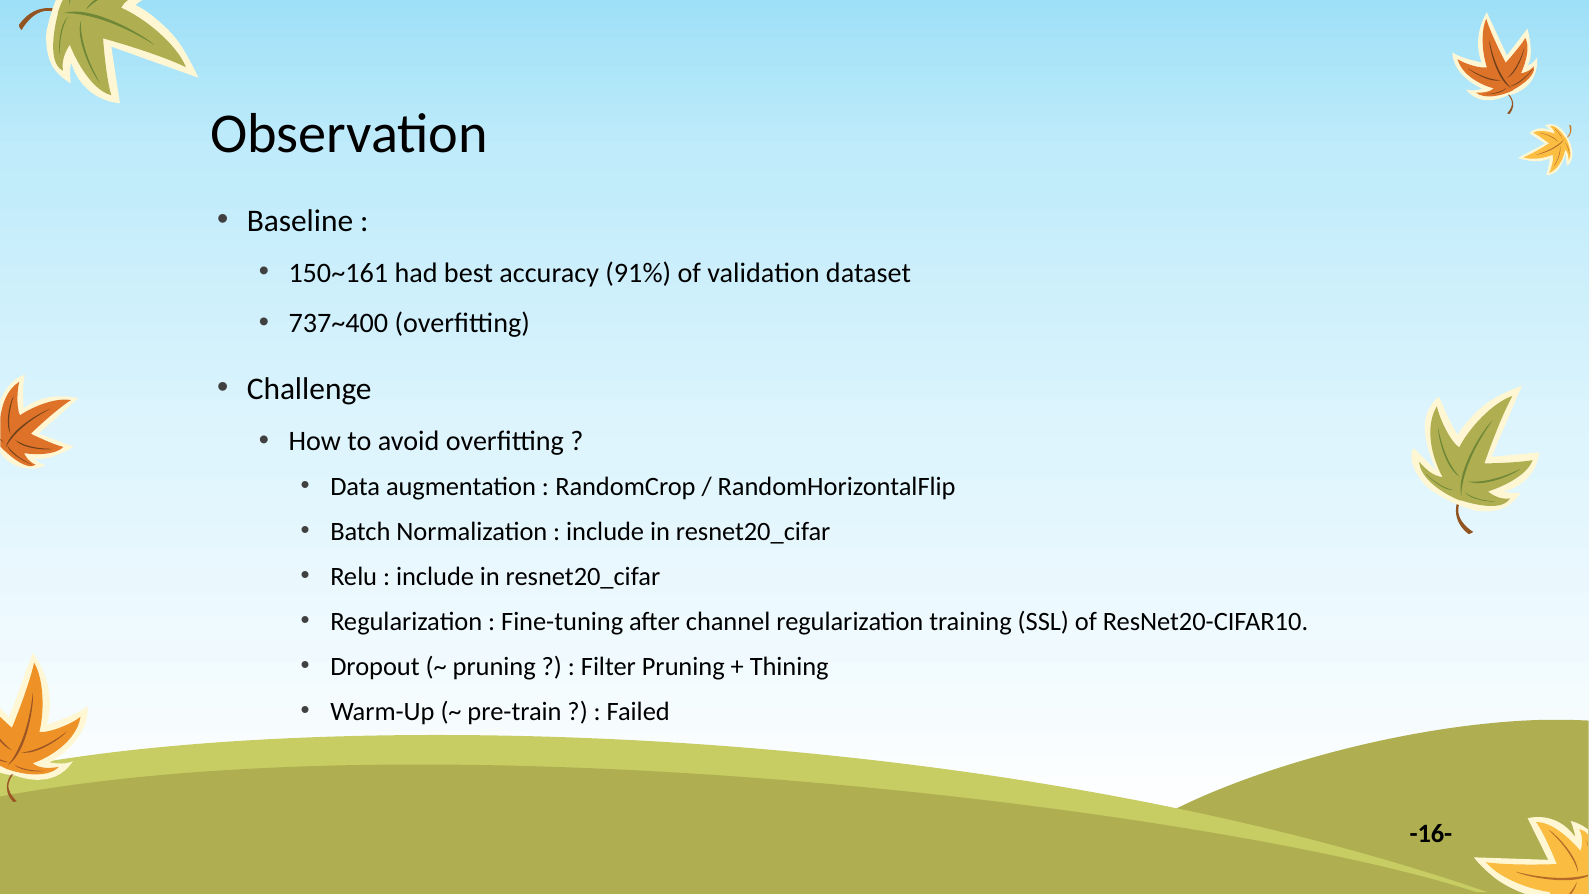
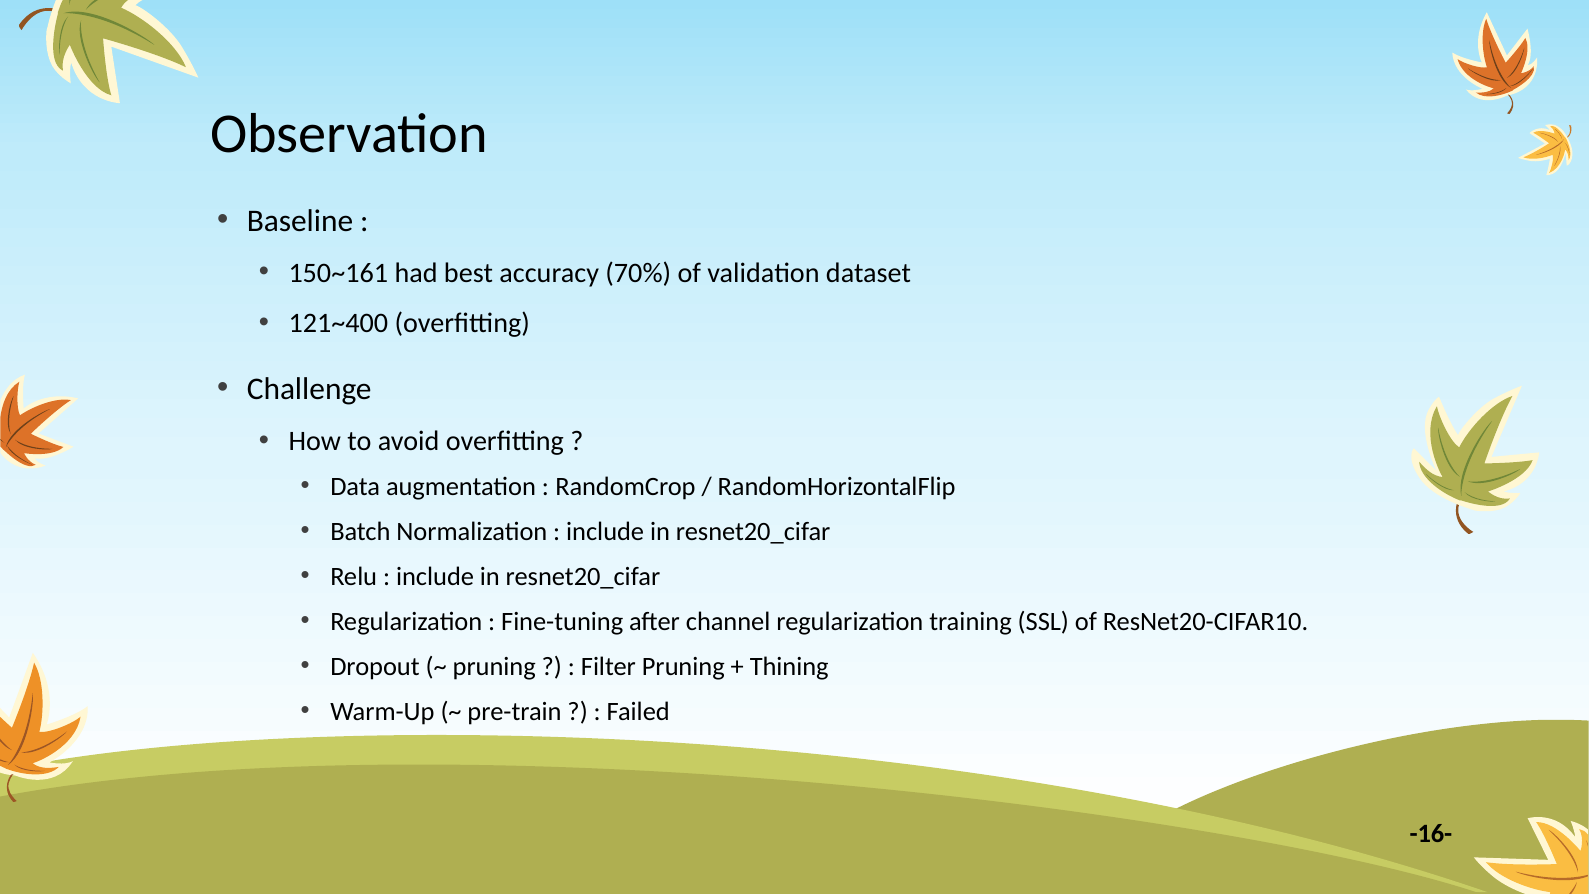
91%: 91% -> 70%
737~400: 737~400 -> 121~400
